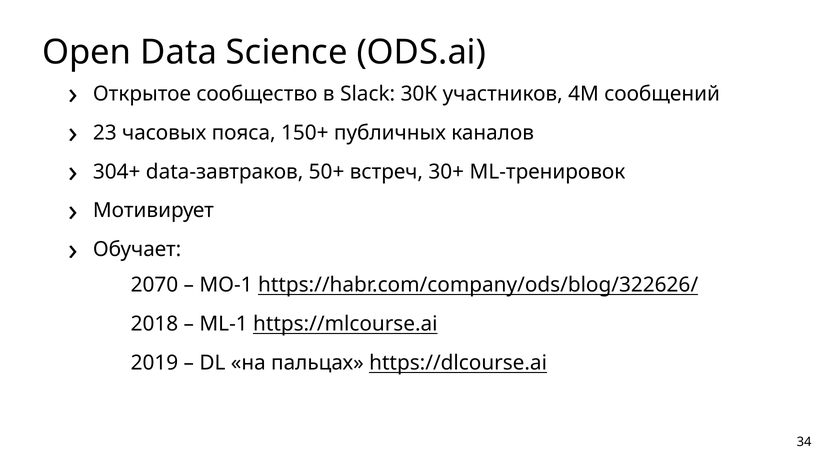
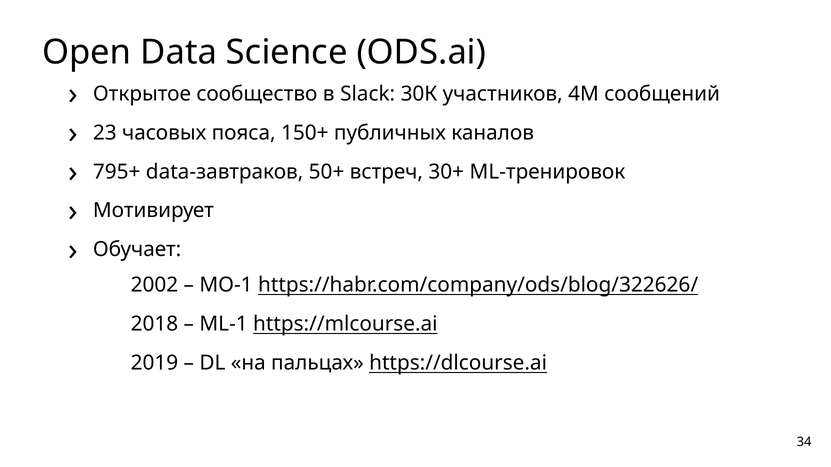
304+: 304+ -> 795+
2070: 2070 -> 2002
